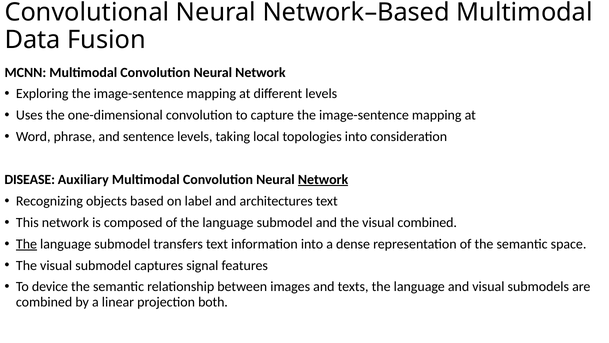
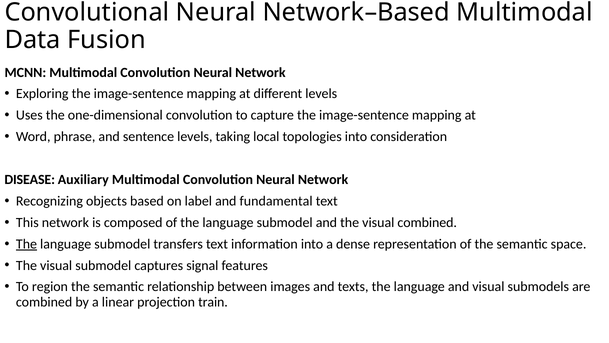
Network at (323, 179) underline: present -> none
architectures: architectures -> fundamental
device: device -> region
both: both -> train
